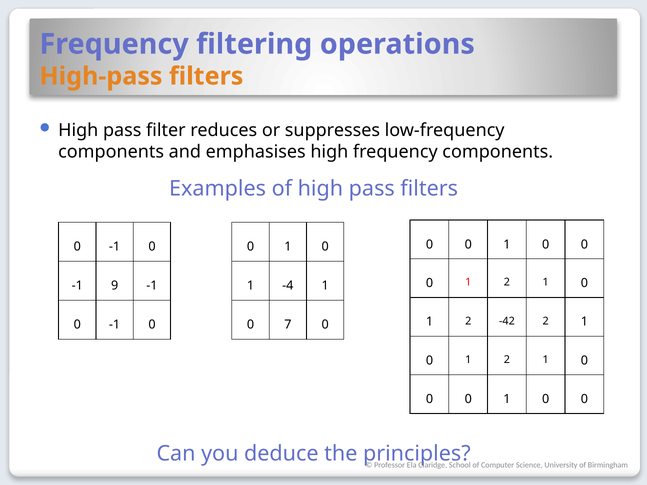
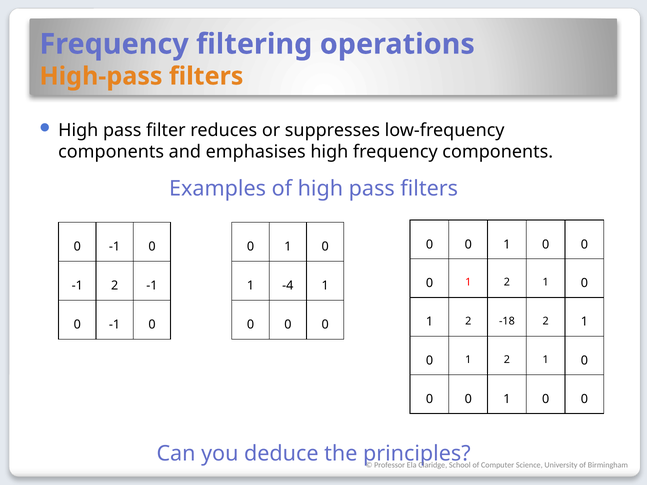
-1 9: 9 -> 2
-42: -42 -> -18
7 at (288, 325): 7 -> 0
